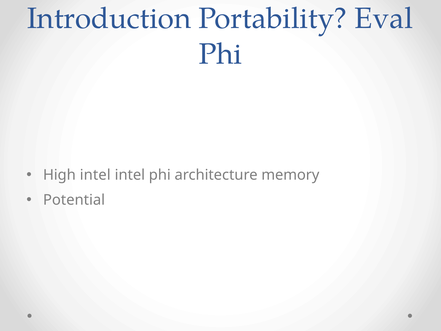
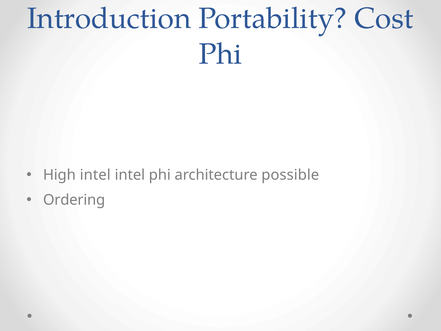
Eval: Eval -> Cost
memory: memory -> possible
Potential: Potential -> Ordering
